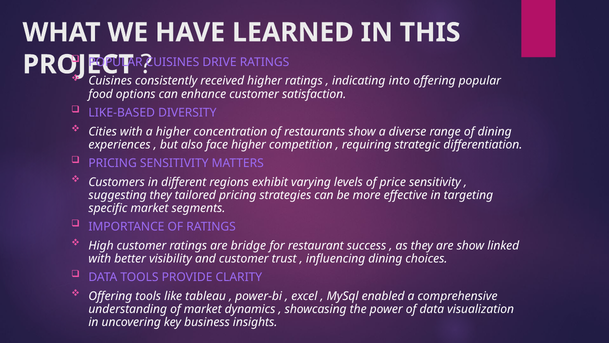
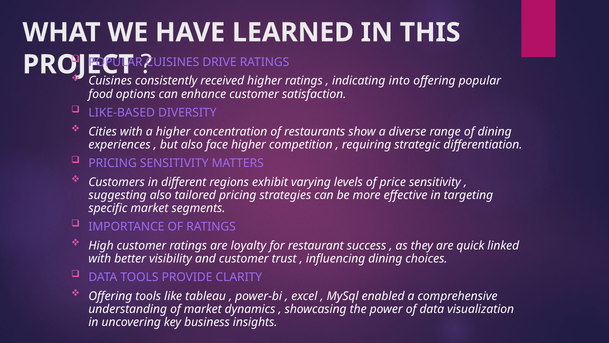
suggesting they: they -> also
bridge: bridge -> loyalty
are show: show -> quick
